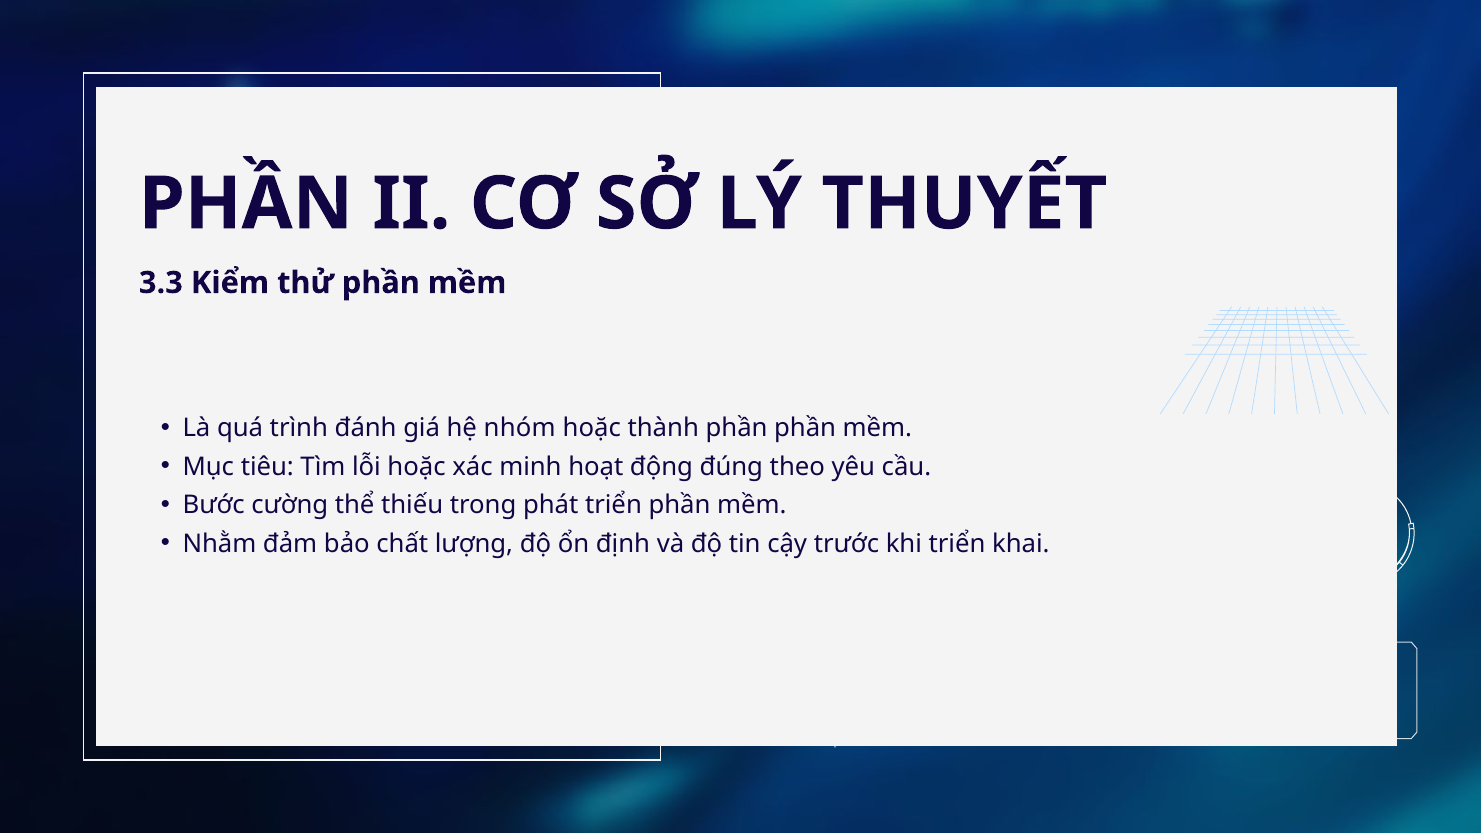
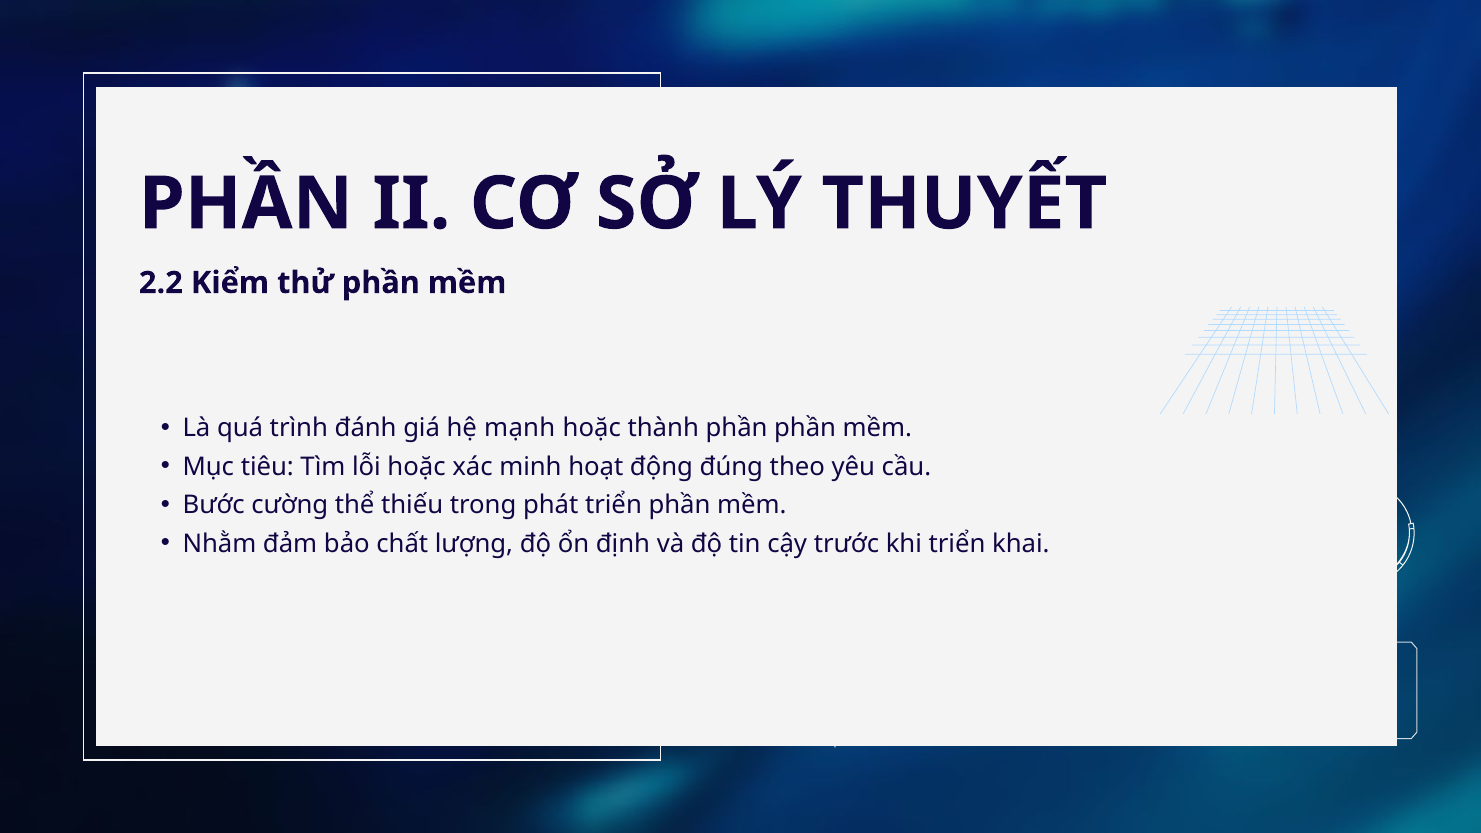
3.3: 3.3 -> 2.2
nhóm: nhóm -> mạnh
